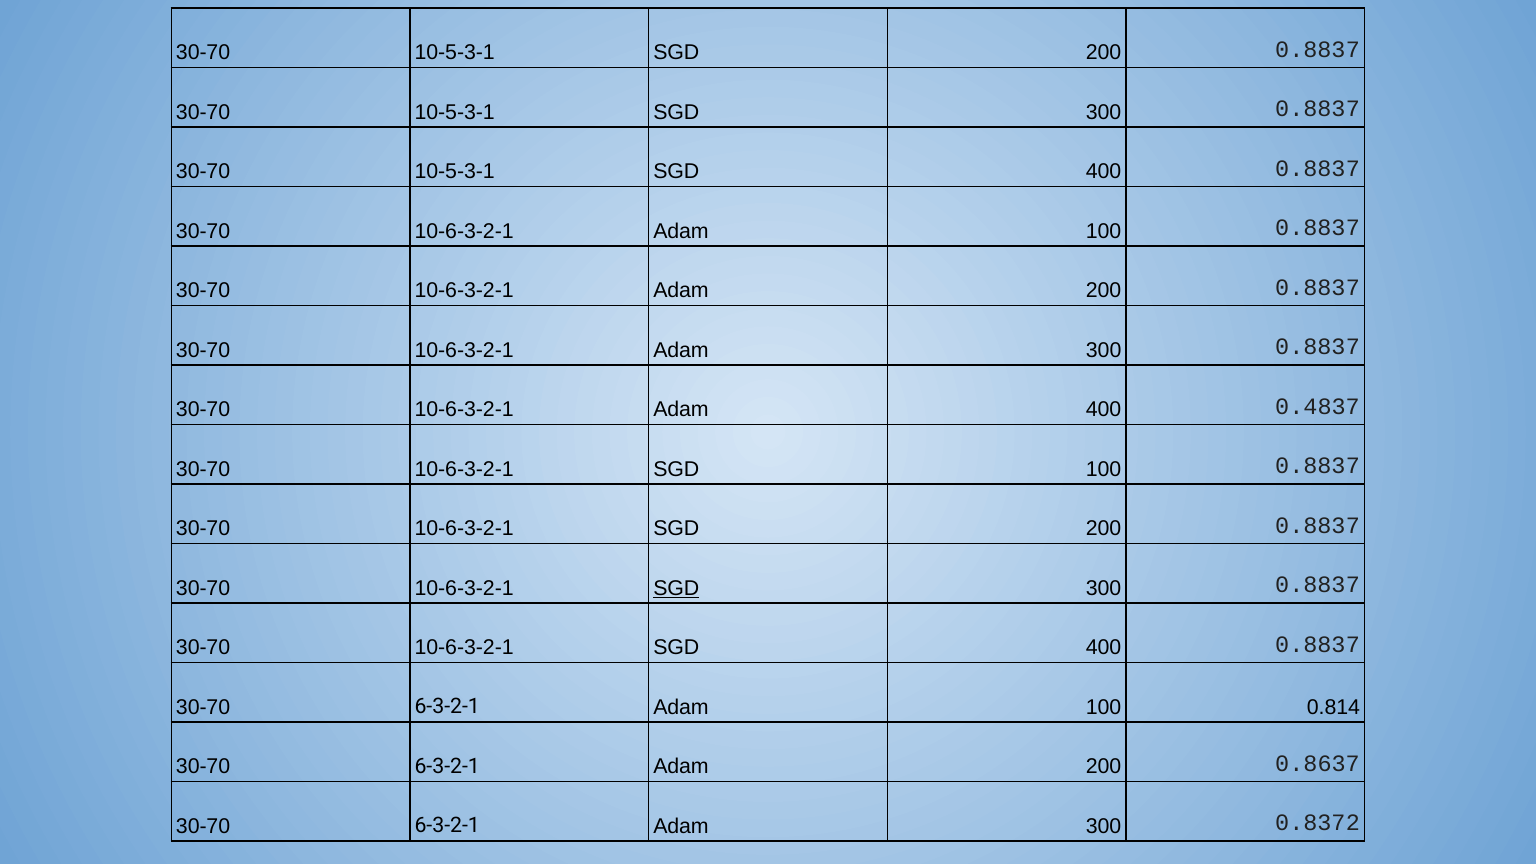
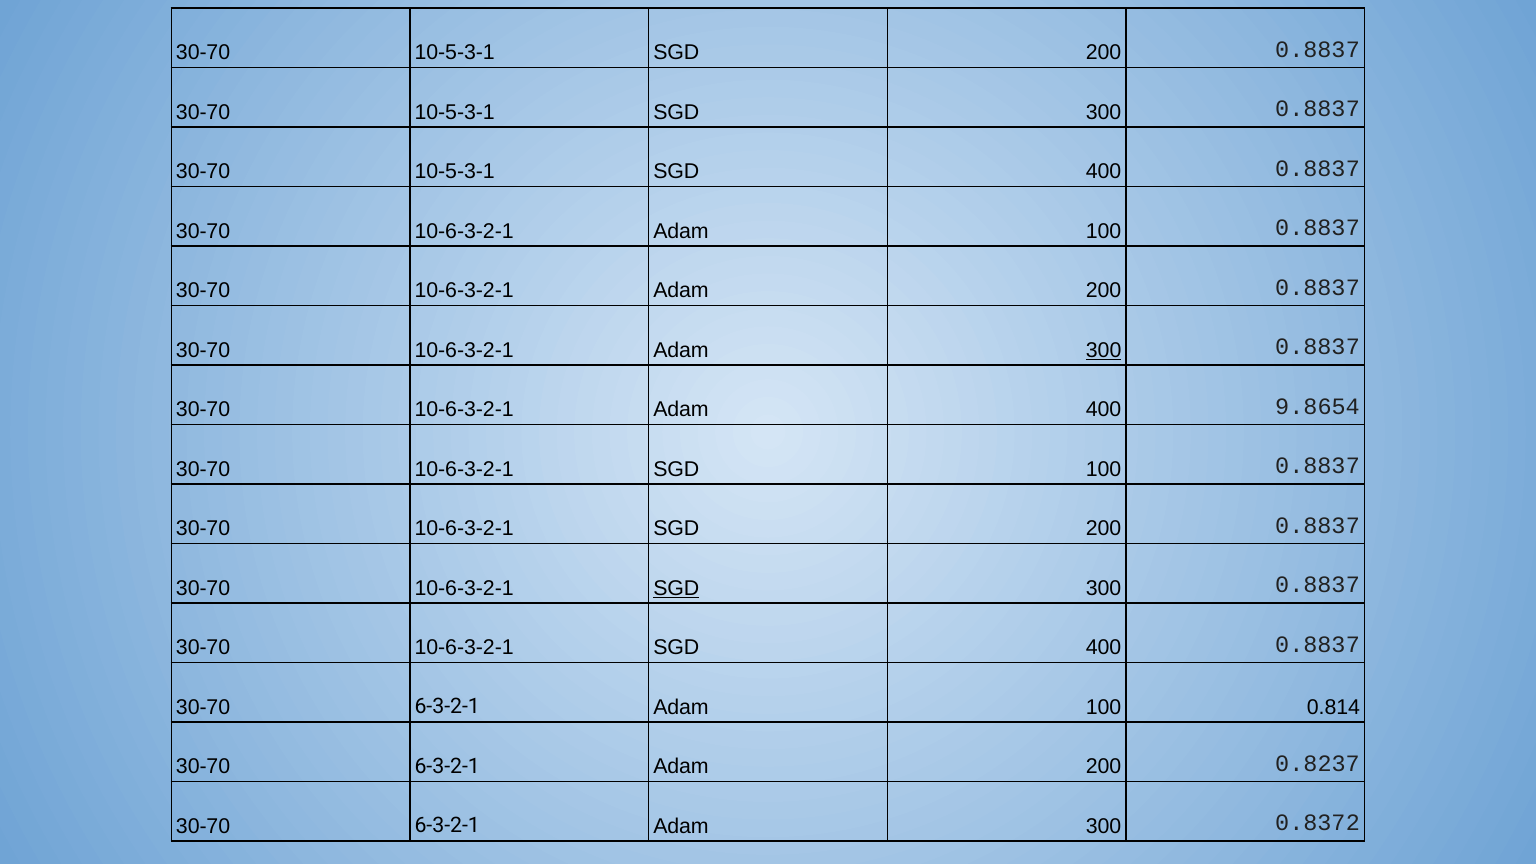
300 at (1104, 350) underline: none -> present
0.4837: 0.4837 -> 9.8654
0.8637: 0.8637 -> 0.8237
